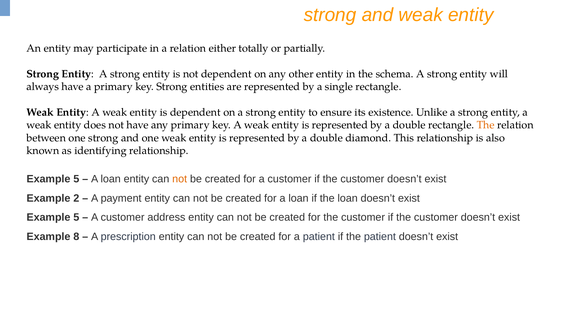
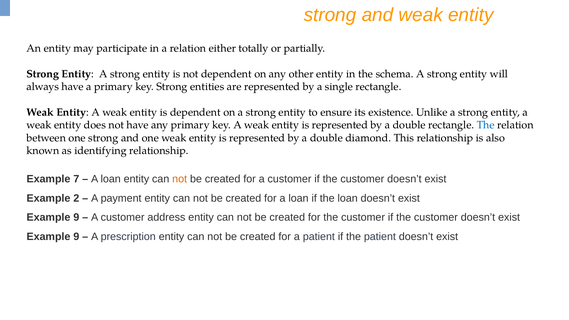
The at (486, 125) colour: orange -> blue
5 at (76, 179): 5 -> 7
5 at (76, 217): 5 -> 9
8 at (76, 237): 8 -> 9
